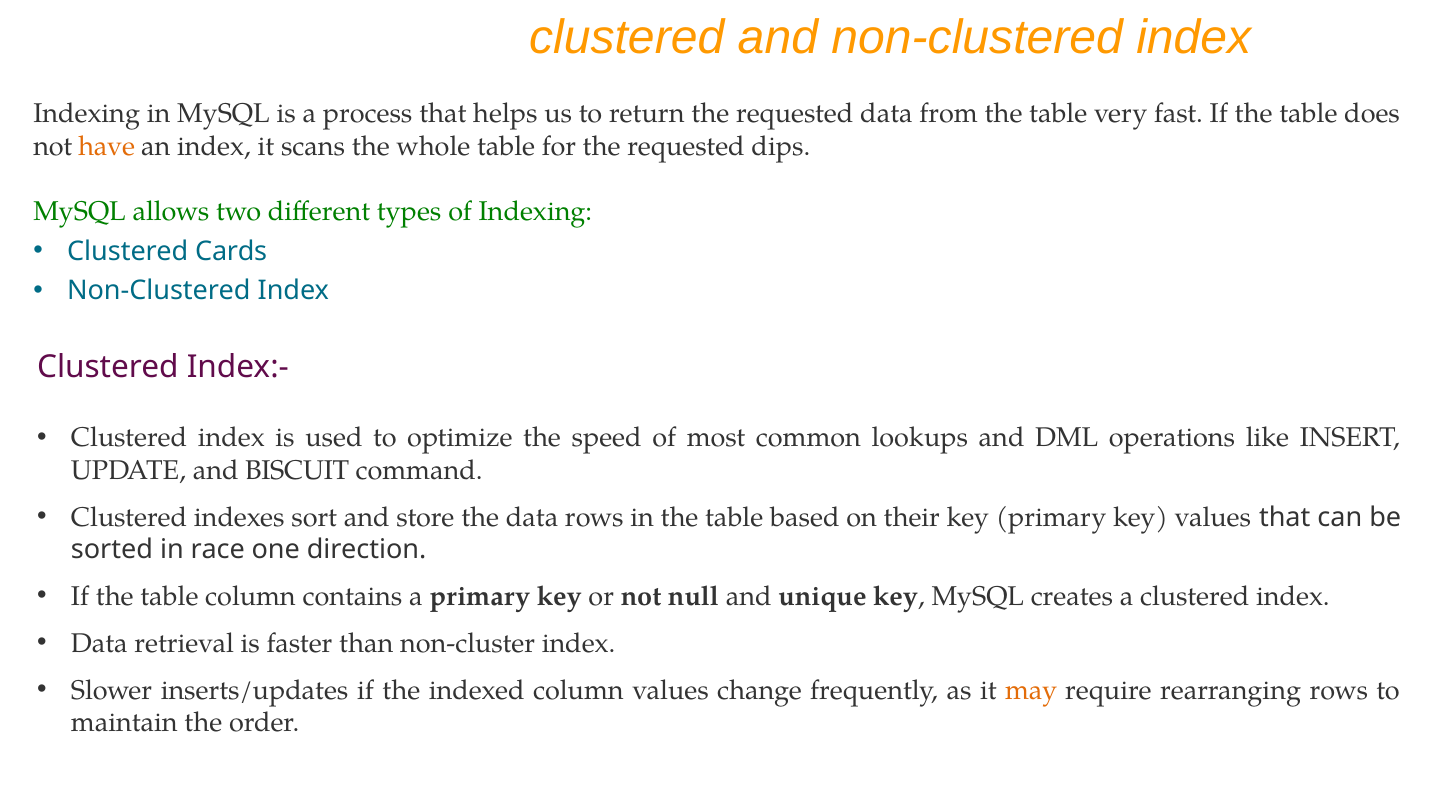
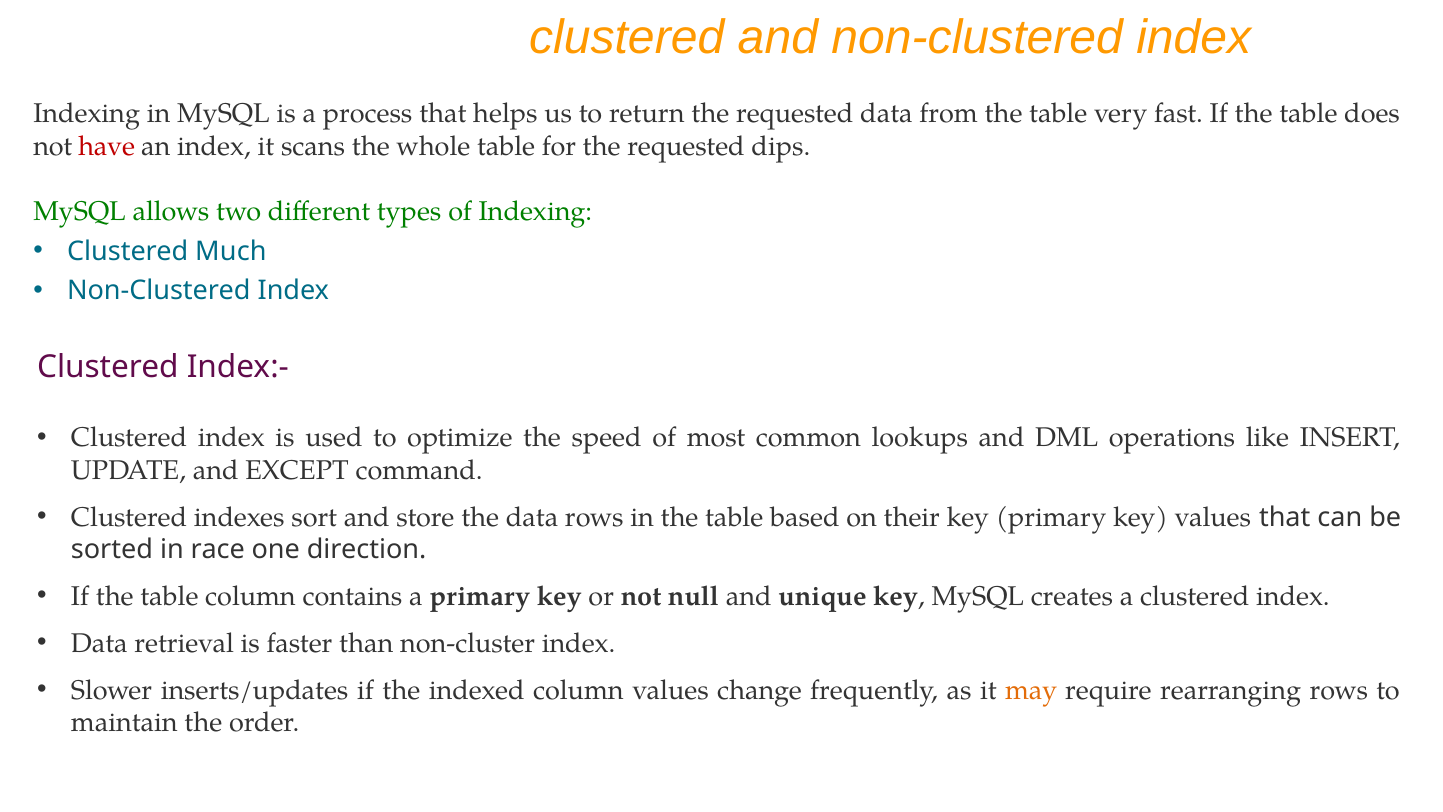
have colour: orange -> red
Cards: Cards -> Much
BISCUIT: BISCUIT -> EXCEPT
